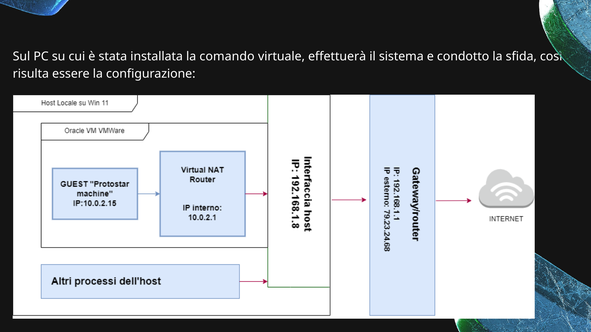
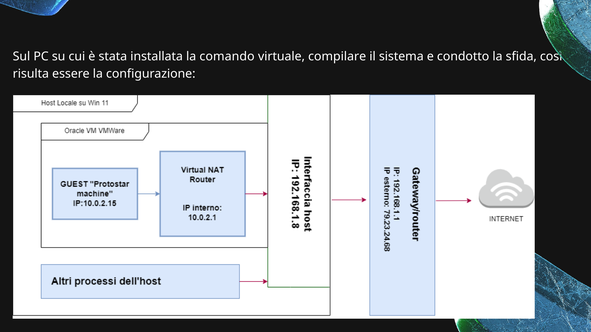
effettuerà: effettuerà -> compilare
